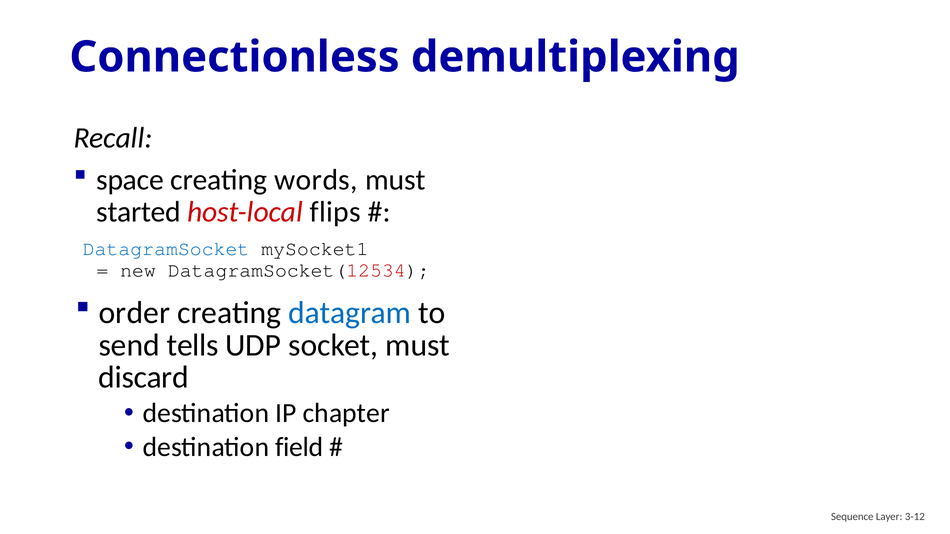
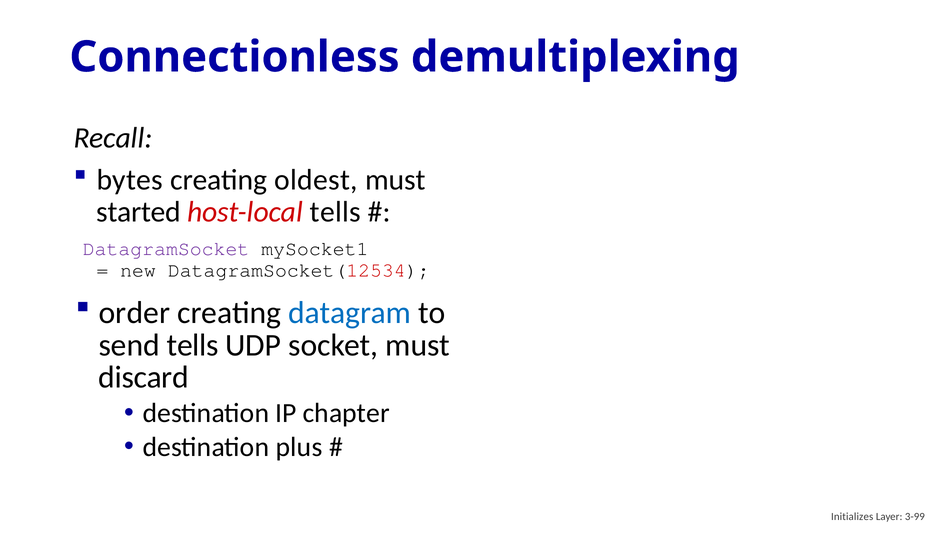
space: space -> bytes
words: words -> oldest
host-local flips: flips -> tells
DatagramSocket colour: blue -> purple
field: field -> plus
Sequence: Sequence -> Initializes
3-12: 3-12 -> 3-99
